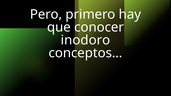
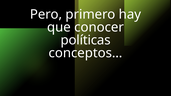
inodoro: inodoro -> políticas
